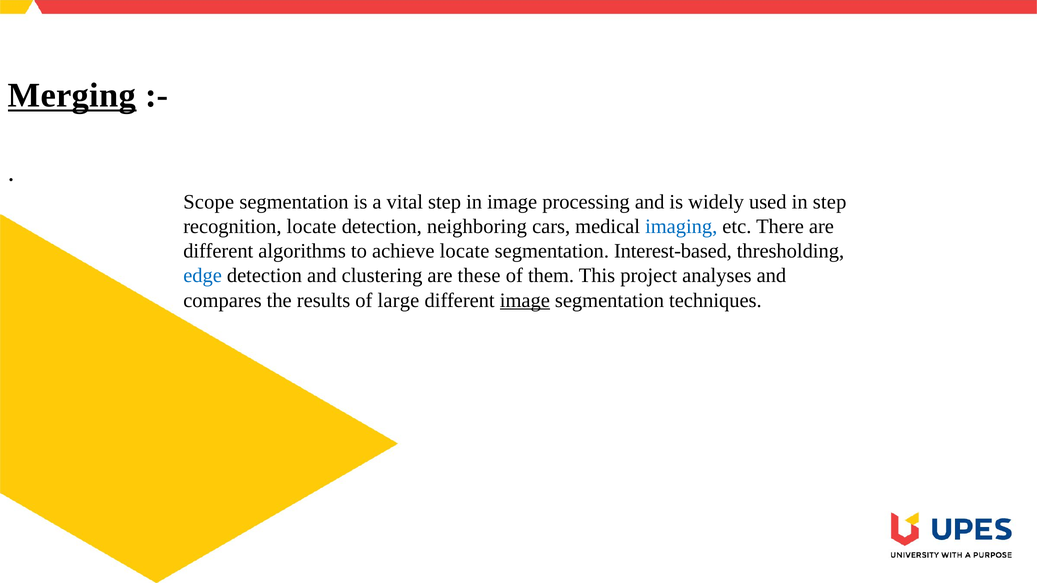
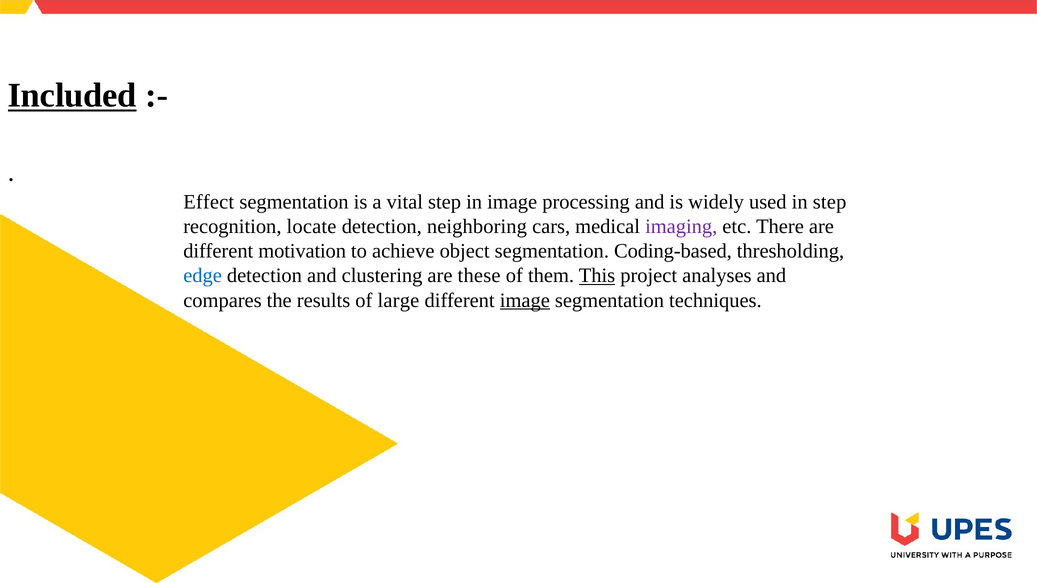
Merging: Merging -> Included
Scope: Scope -> Effect
imaging colour: blue -> purple
algorithms: algorithms -> motivation
achieve locate: locate -> object
Interest-based: Interest-based -> Coding-based
This underline: none -> present
